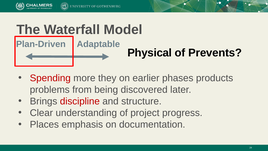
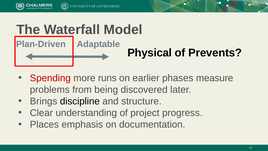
they: they -> runs
products: products -> measure
discipline colour: red -> black
